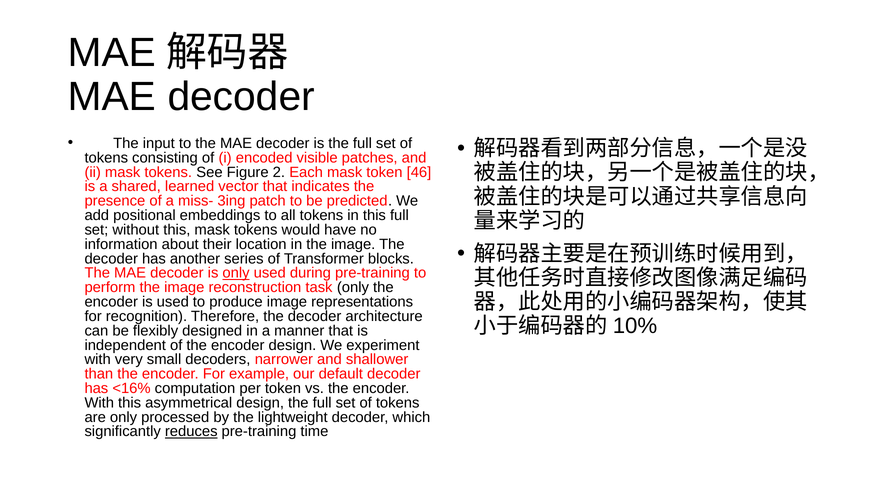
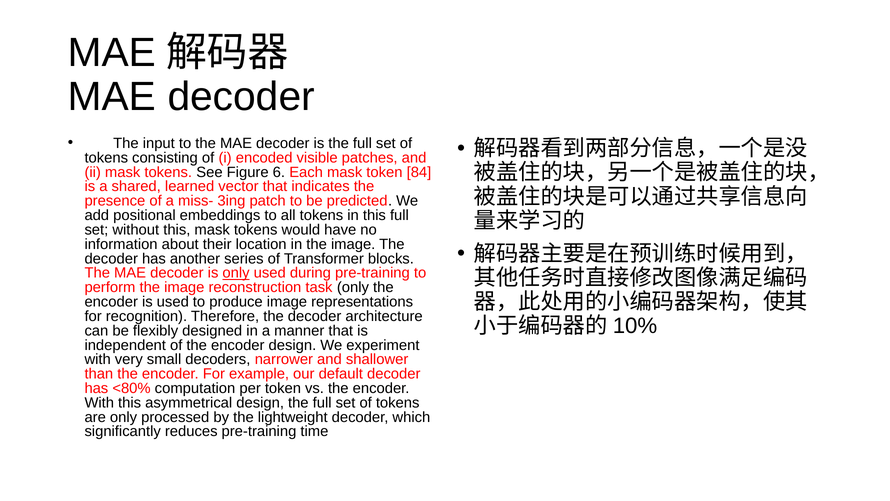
2: 2 -> 6
46: 46 -> 84
<16%: <16% -> <80%
reduces underline: present -> none
